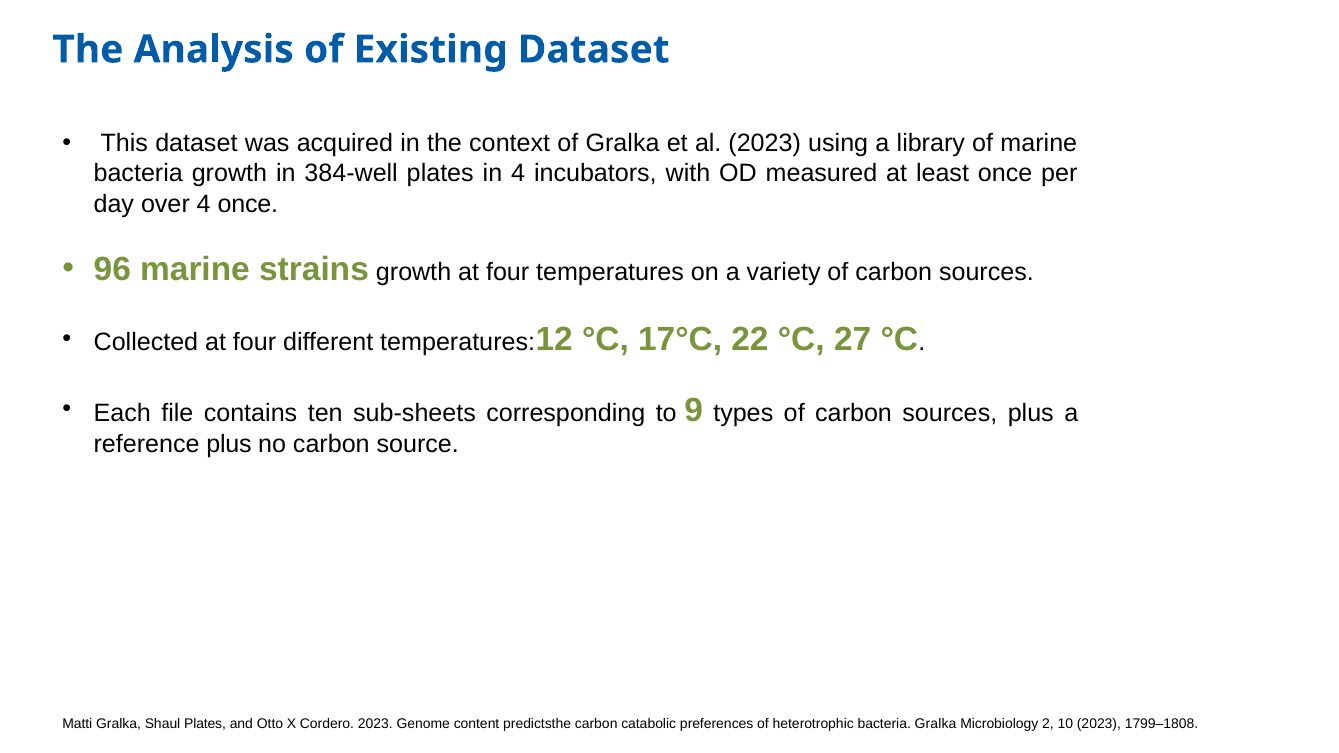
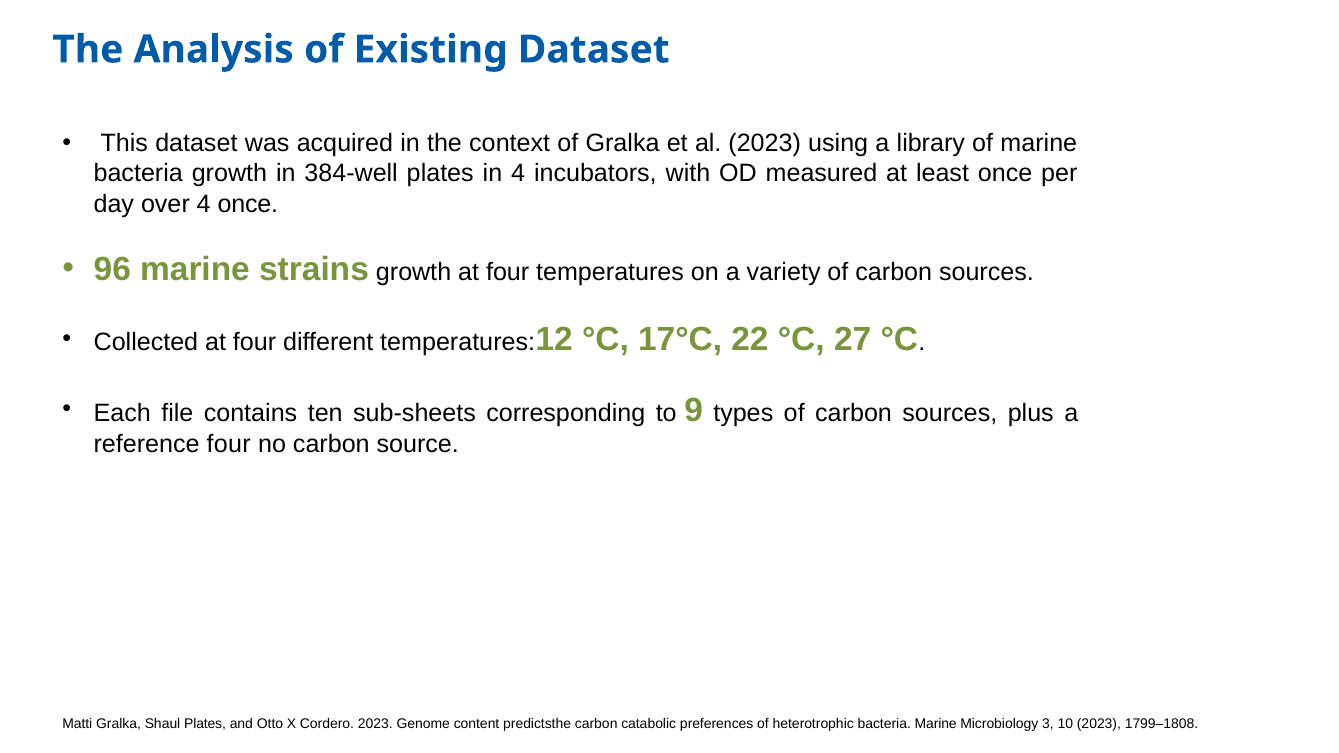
reference plus: plus -> four
bacteria Gralka: Gralka -> Marine
2: 2 -> 3
